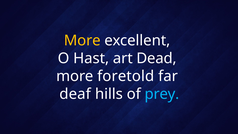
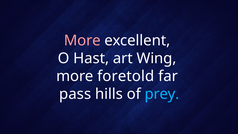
More at (82, 40) colour: yellow -> pink
Dead: Dead -> Wing
deaf: deaf -> pass
